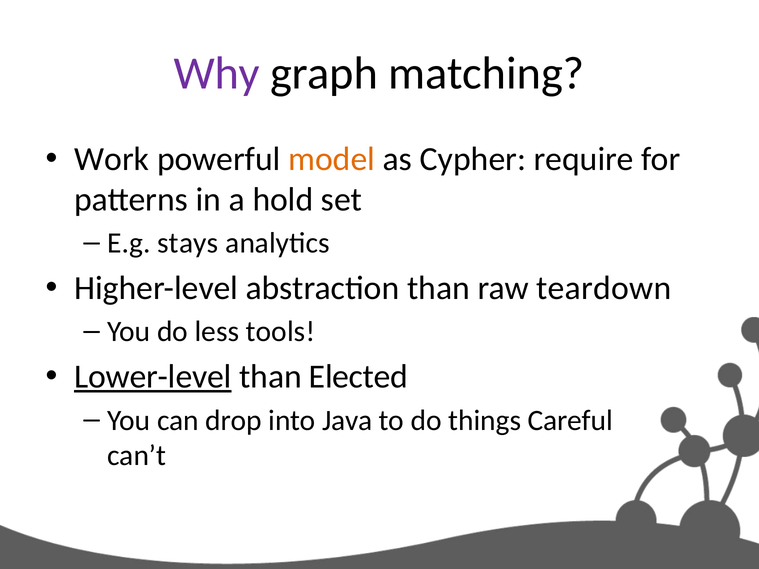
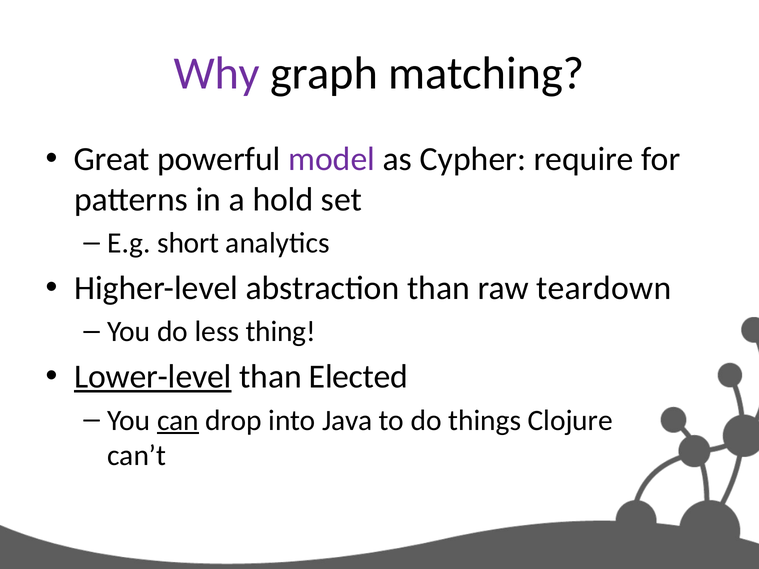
Work: Work -> Great
model colour: orange -> purple
stays: stays -> short
tools: tools -> thing
can underline: none -> present
Careful: Careful -> Clojure
